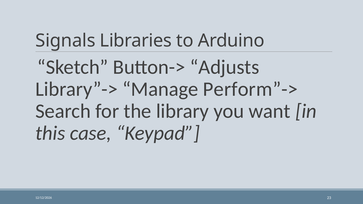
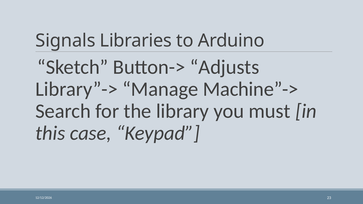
Perform”->: Perform”-> -> Machine”->
want: want -> must
